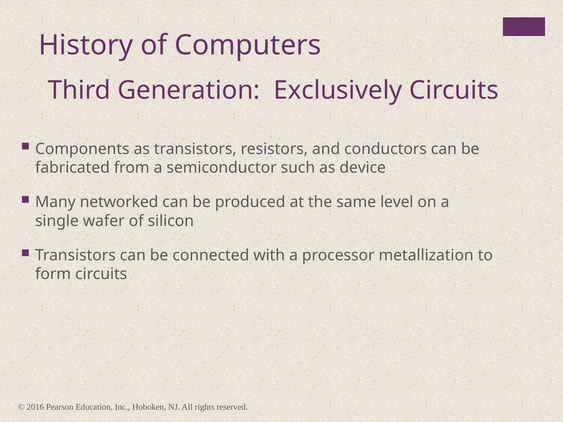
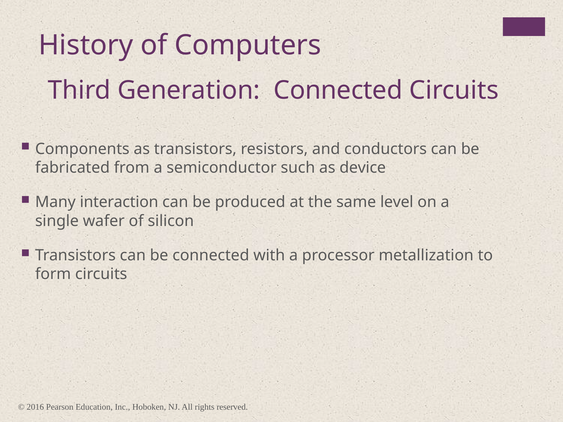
Generation Exclusively: Exclusively -> Connected
networked: networked -> interaction
